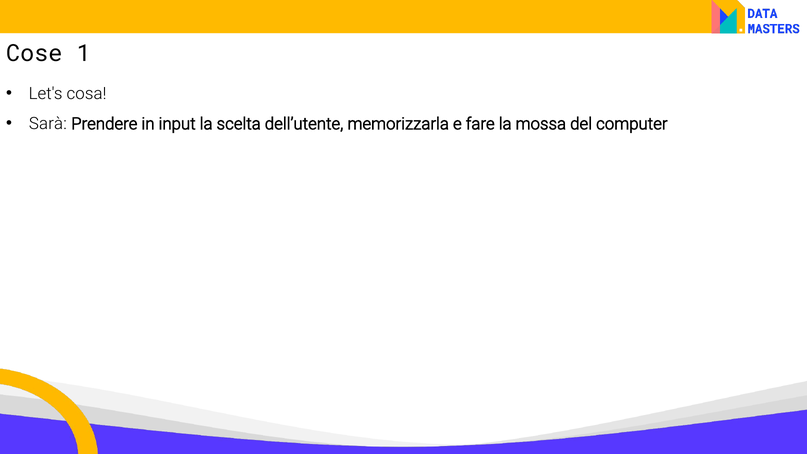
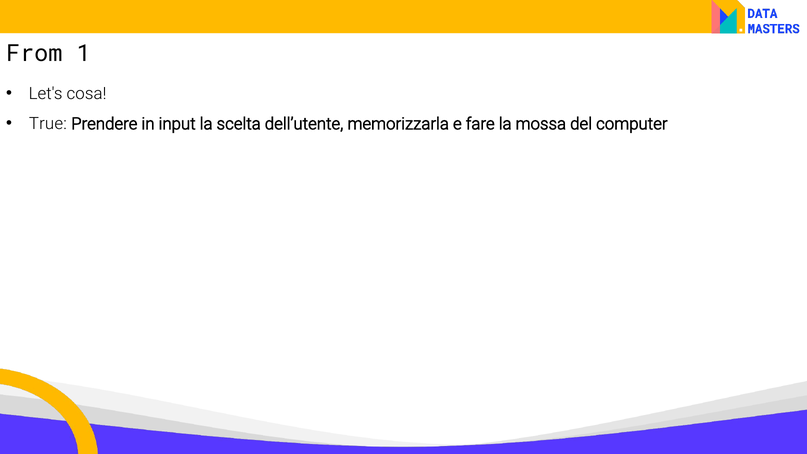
Cose: Cose -> From
Sarà: Sarà -> True
